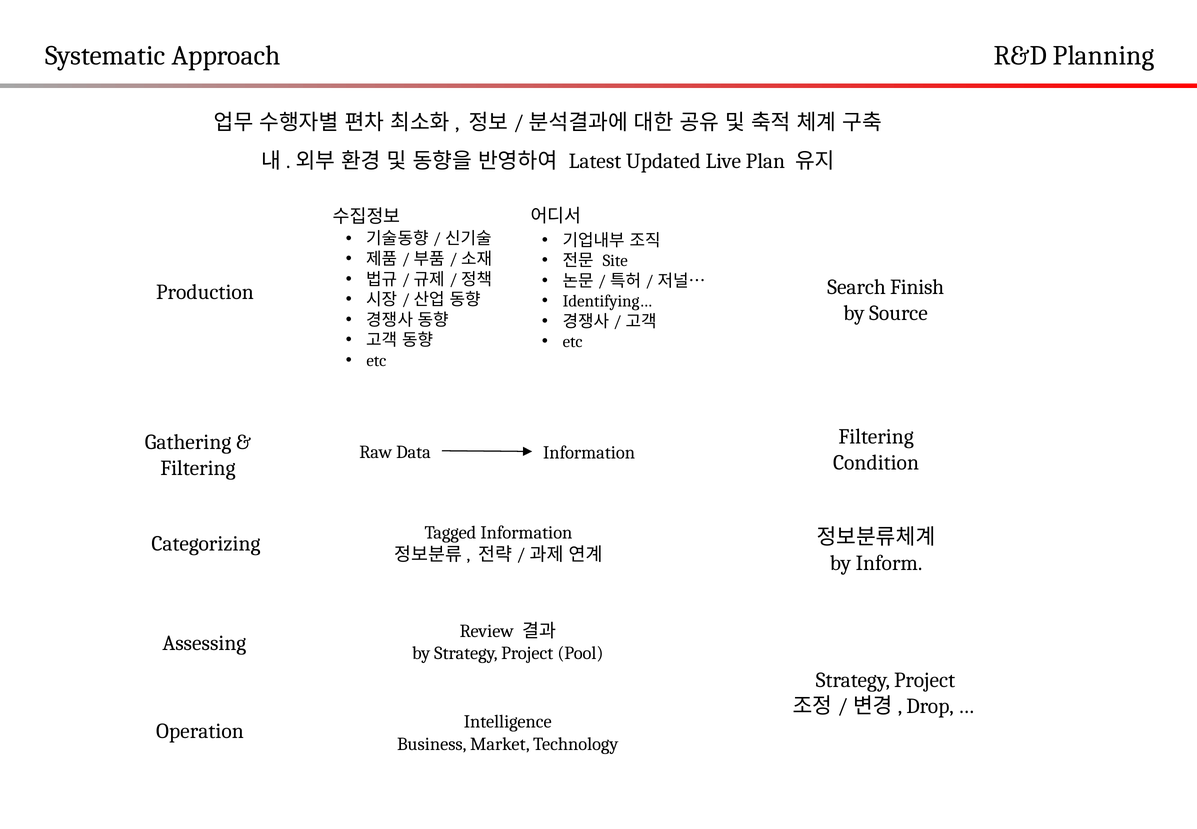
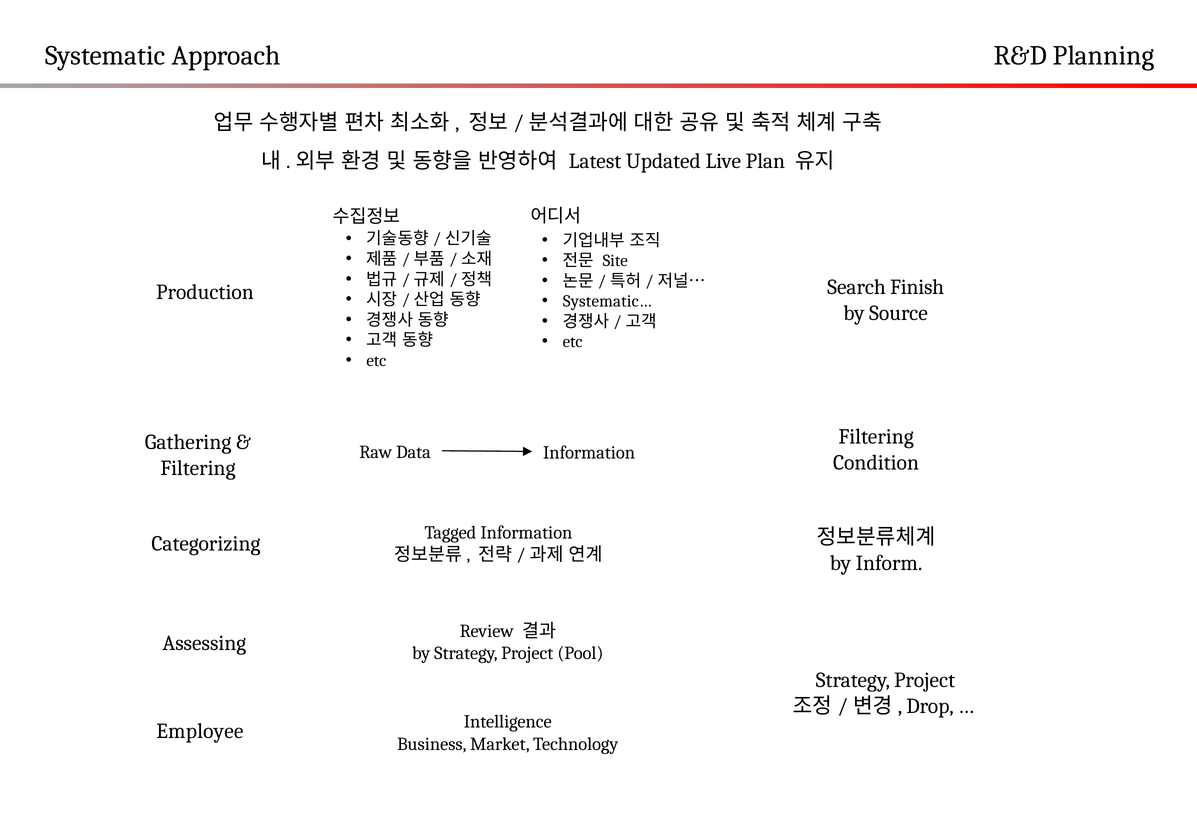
Identifying…: Identifying… -> Systematic…
Operation: Operation -> Employee
